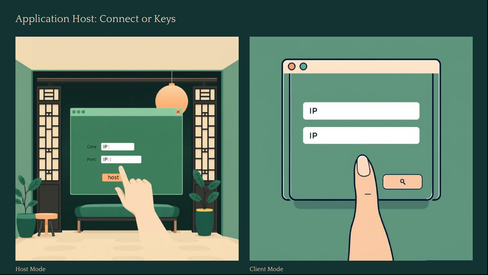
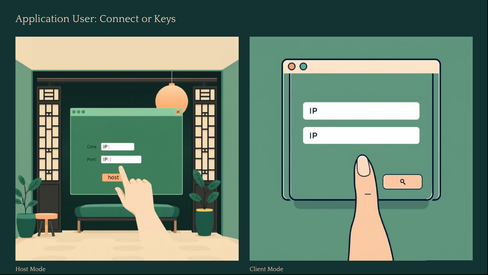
Application Host: Host -> User
